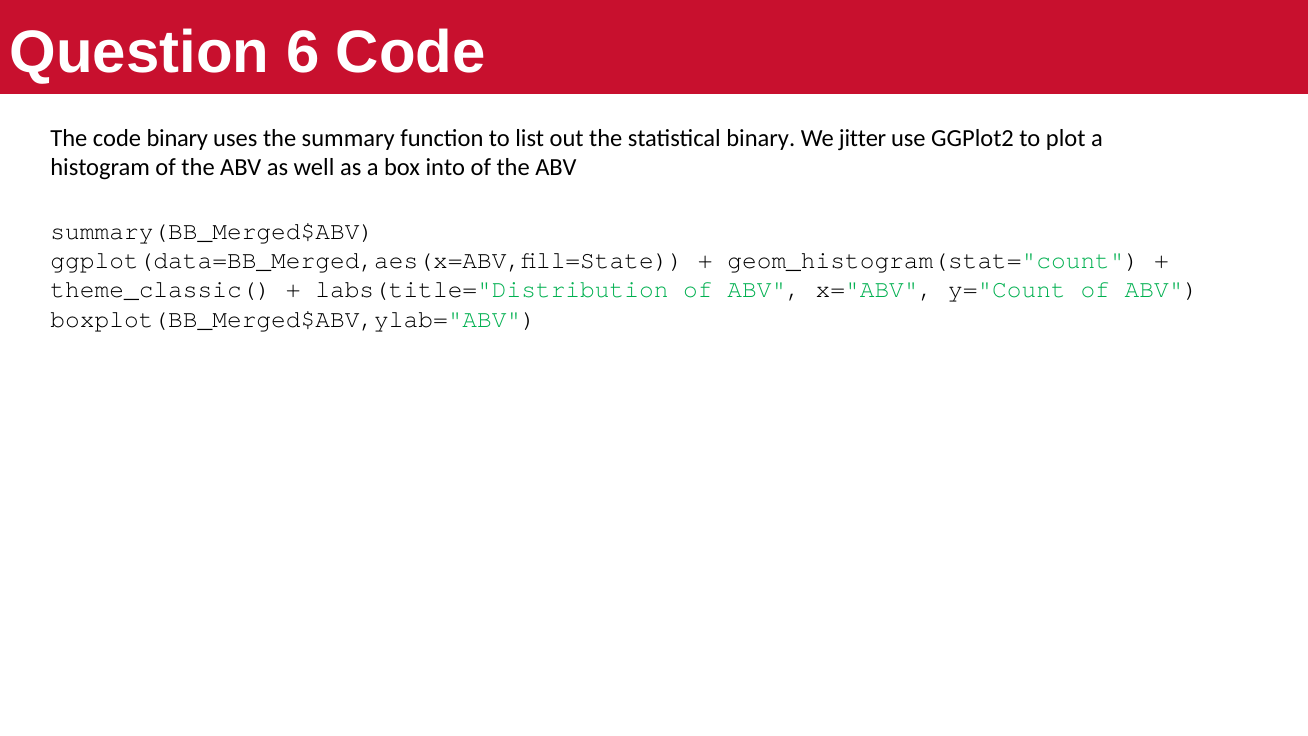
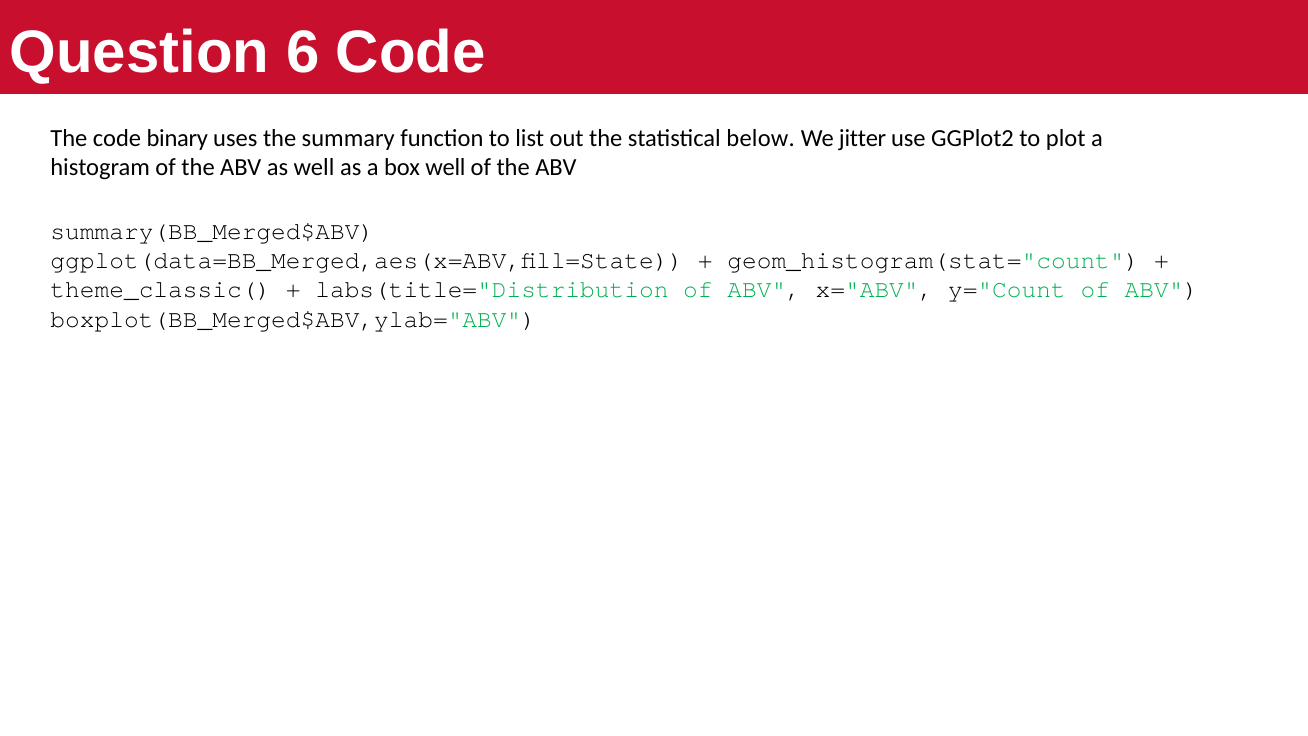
statistical binary: binary -> below
box into: into -> well
